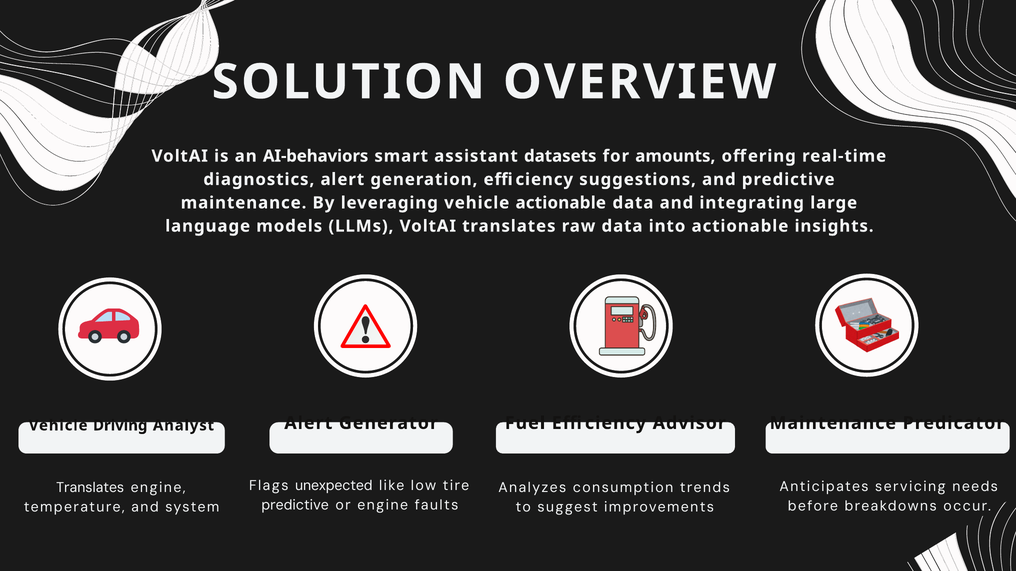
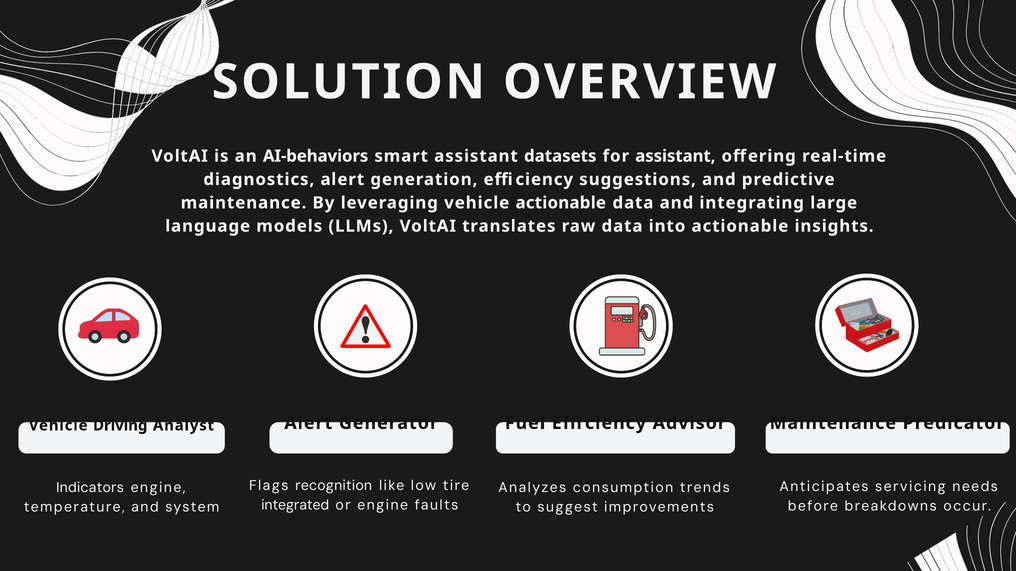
for amounts: amounts -> assistant
unexpected: unexpected -> recognition
Translates at (90, 488): Translates -> Indicators
predictive at (295, 506): predictive -> integrated
